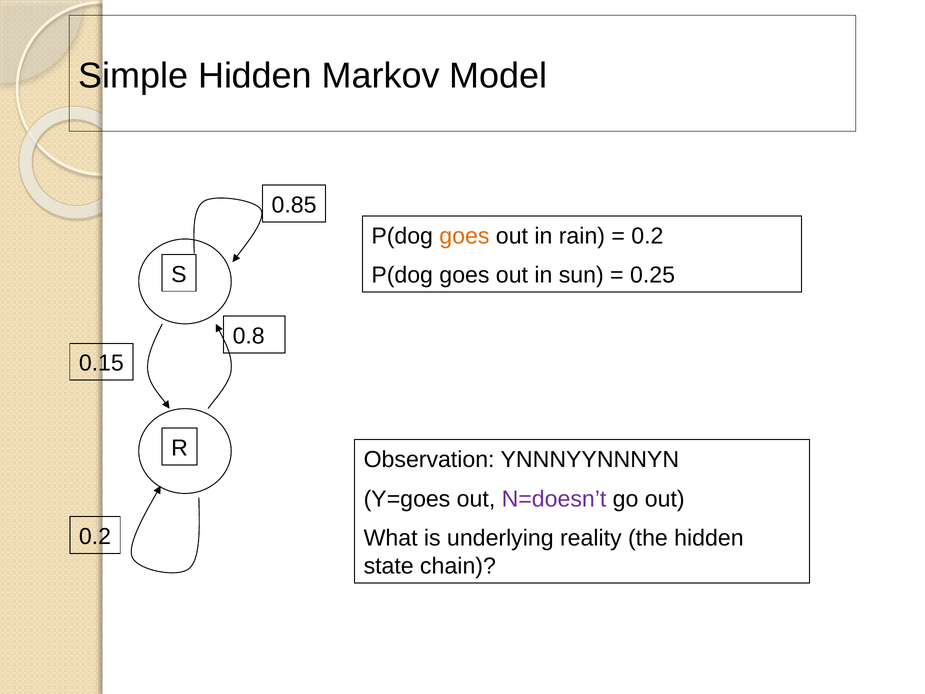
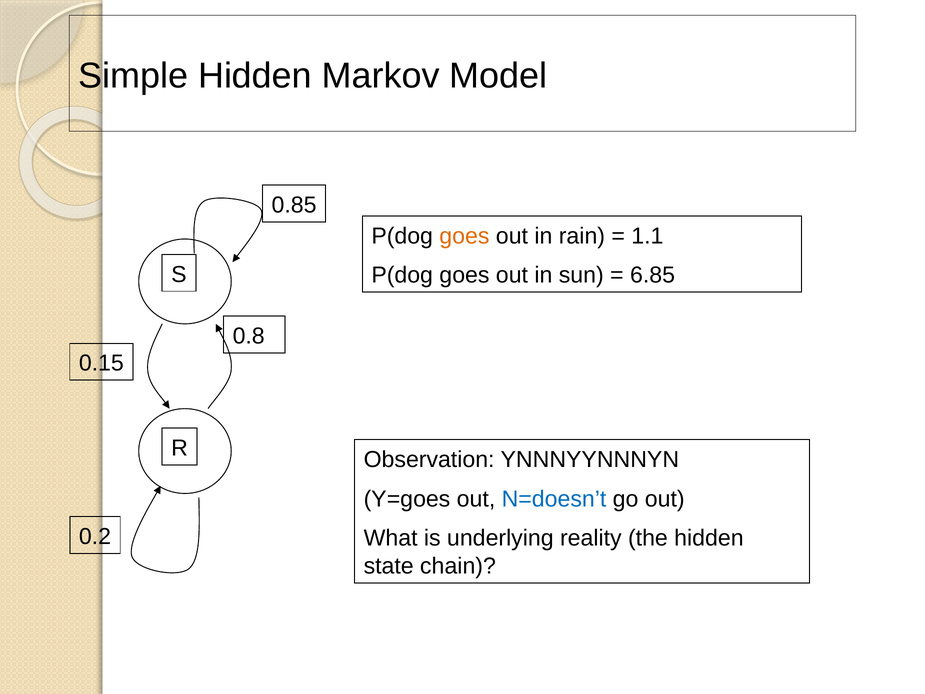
0.2 at (647, 236): 0.2 -> 1.1
0.25: 0.25 -> 6.85
N=doesn’t colour: purple -> blue
